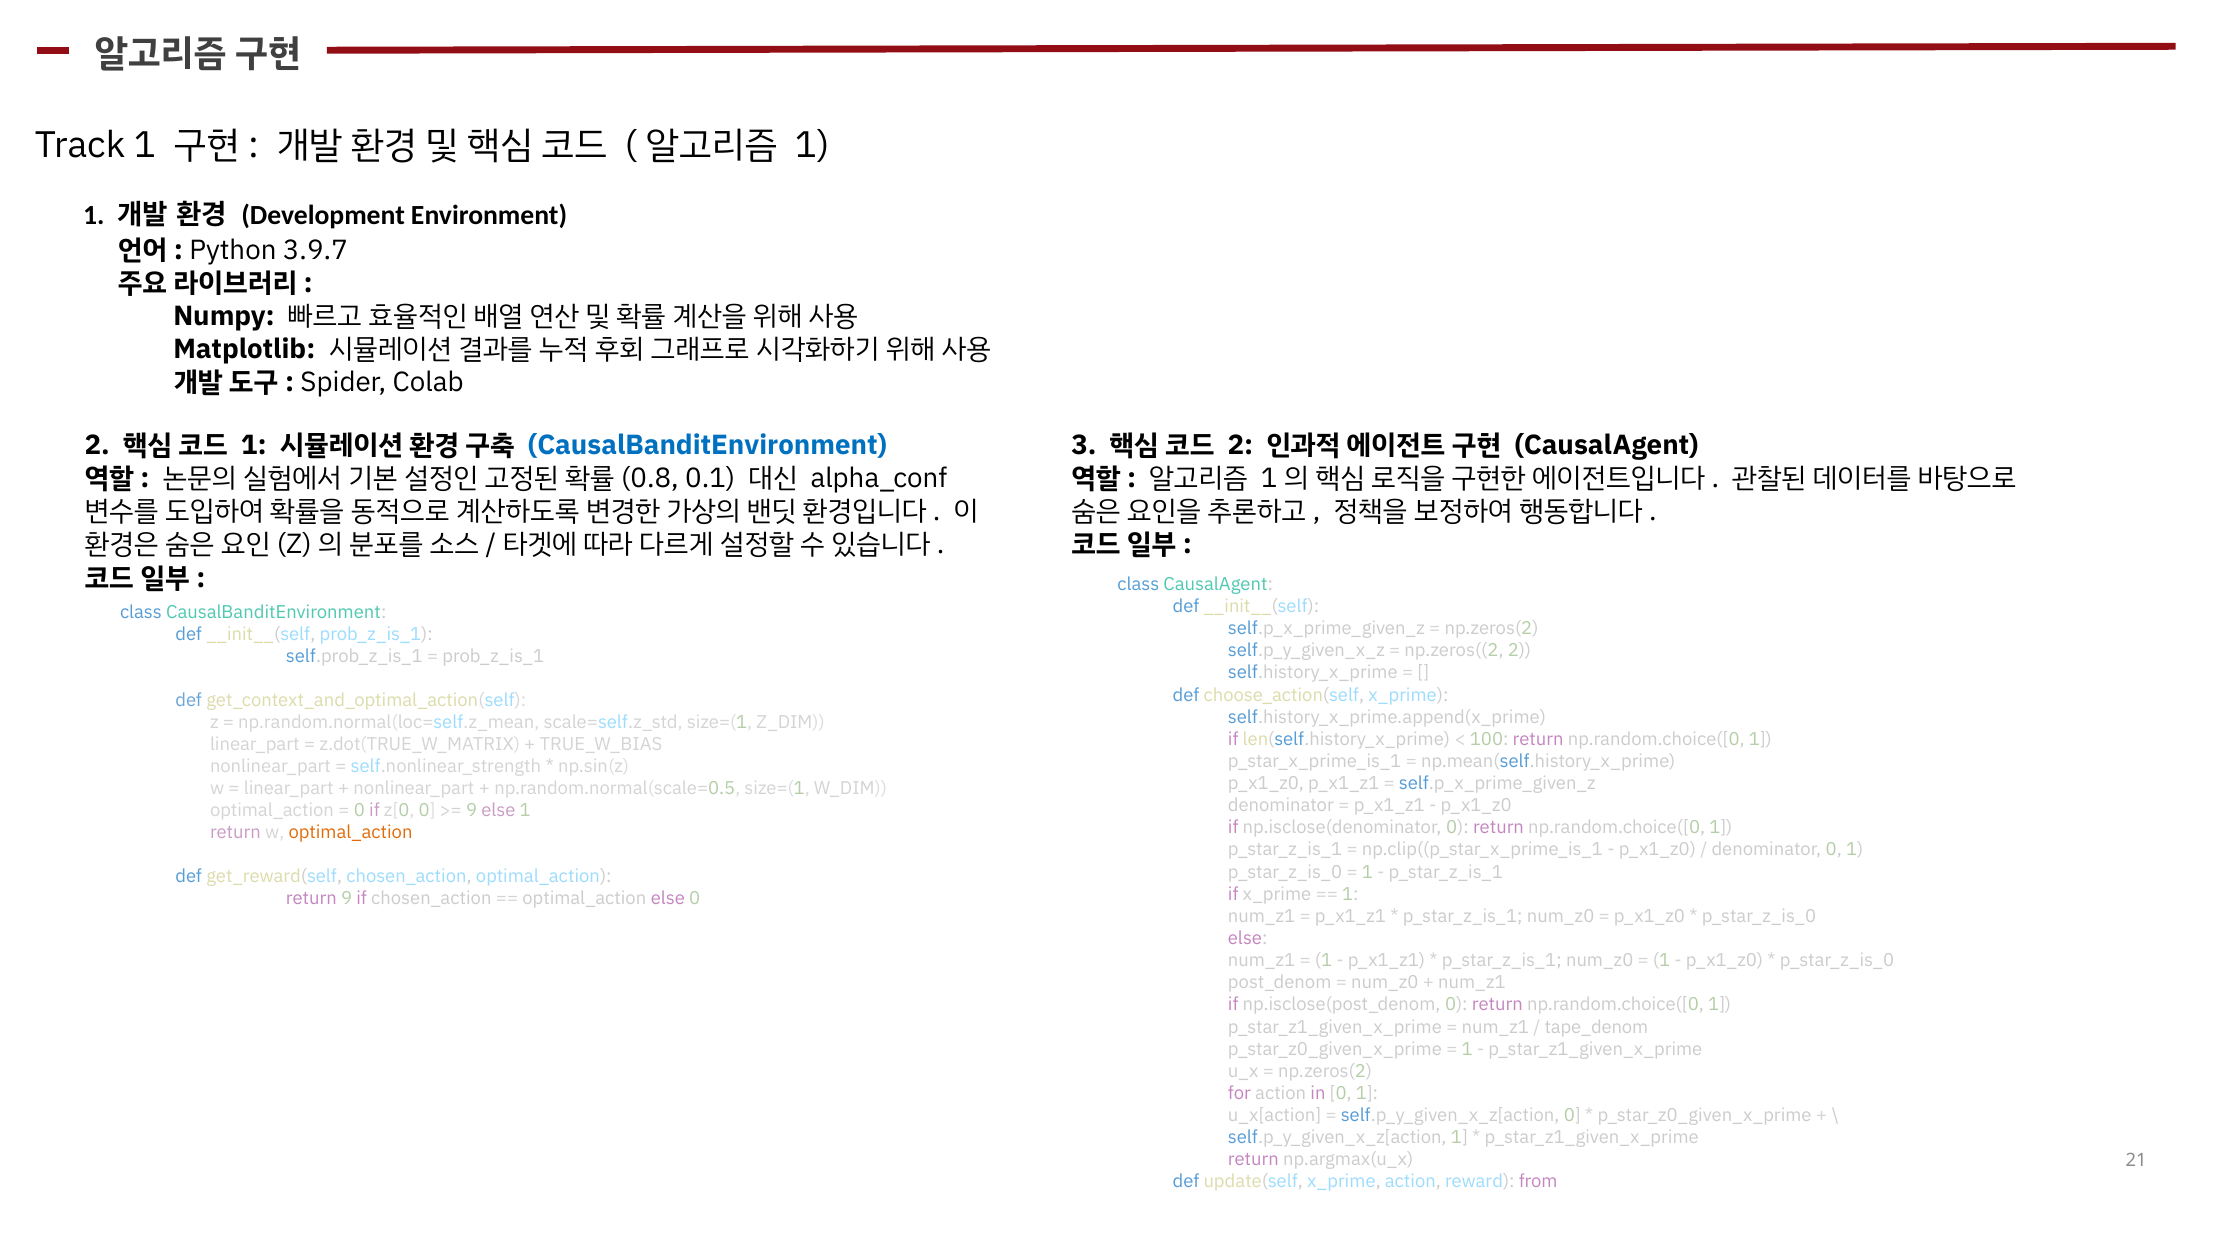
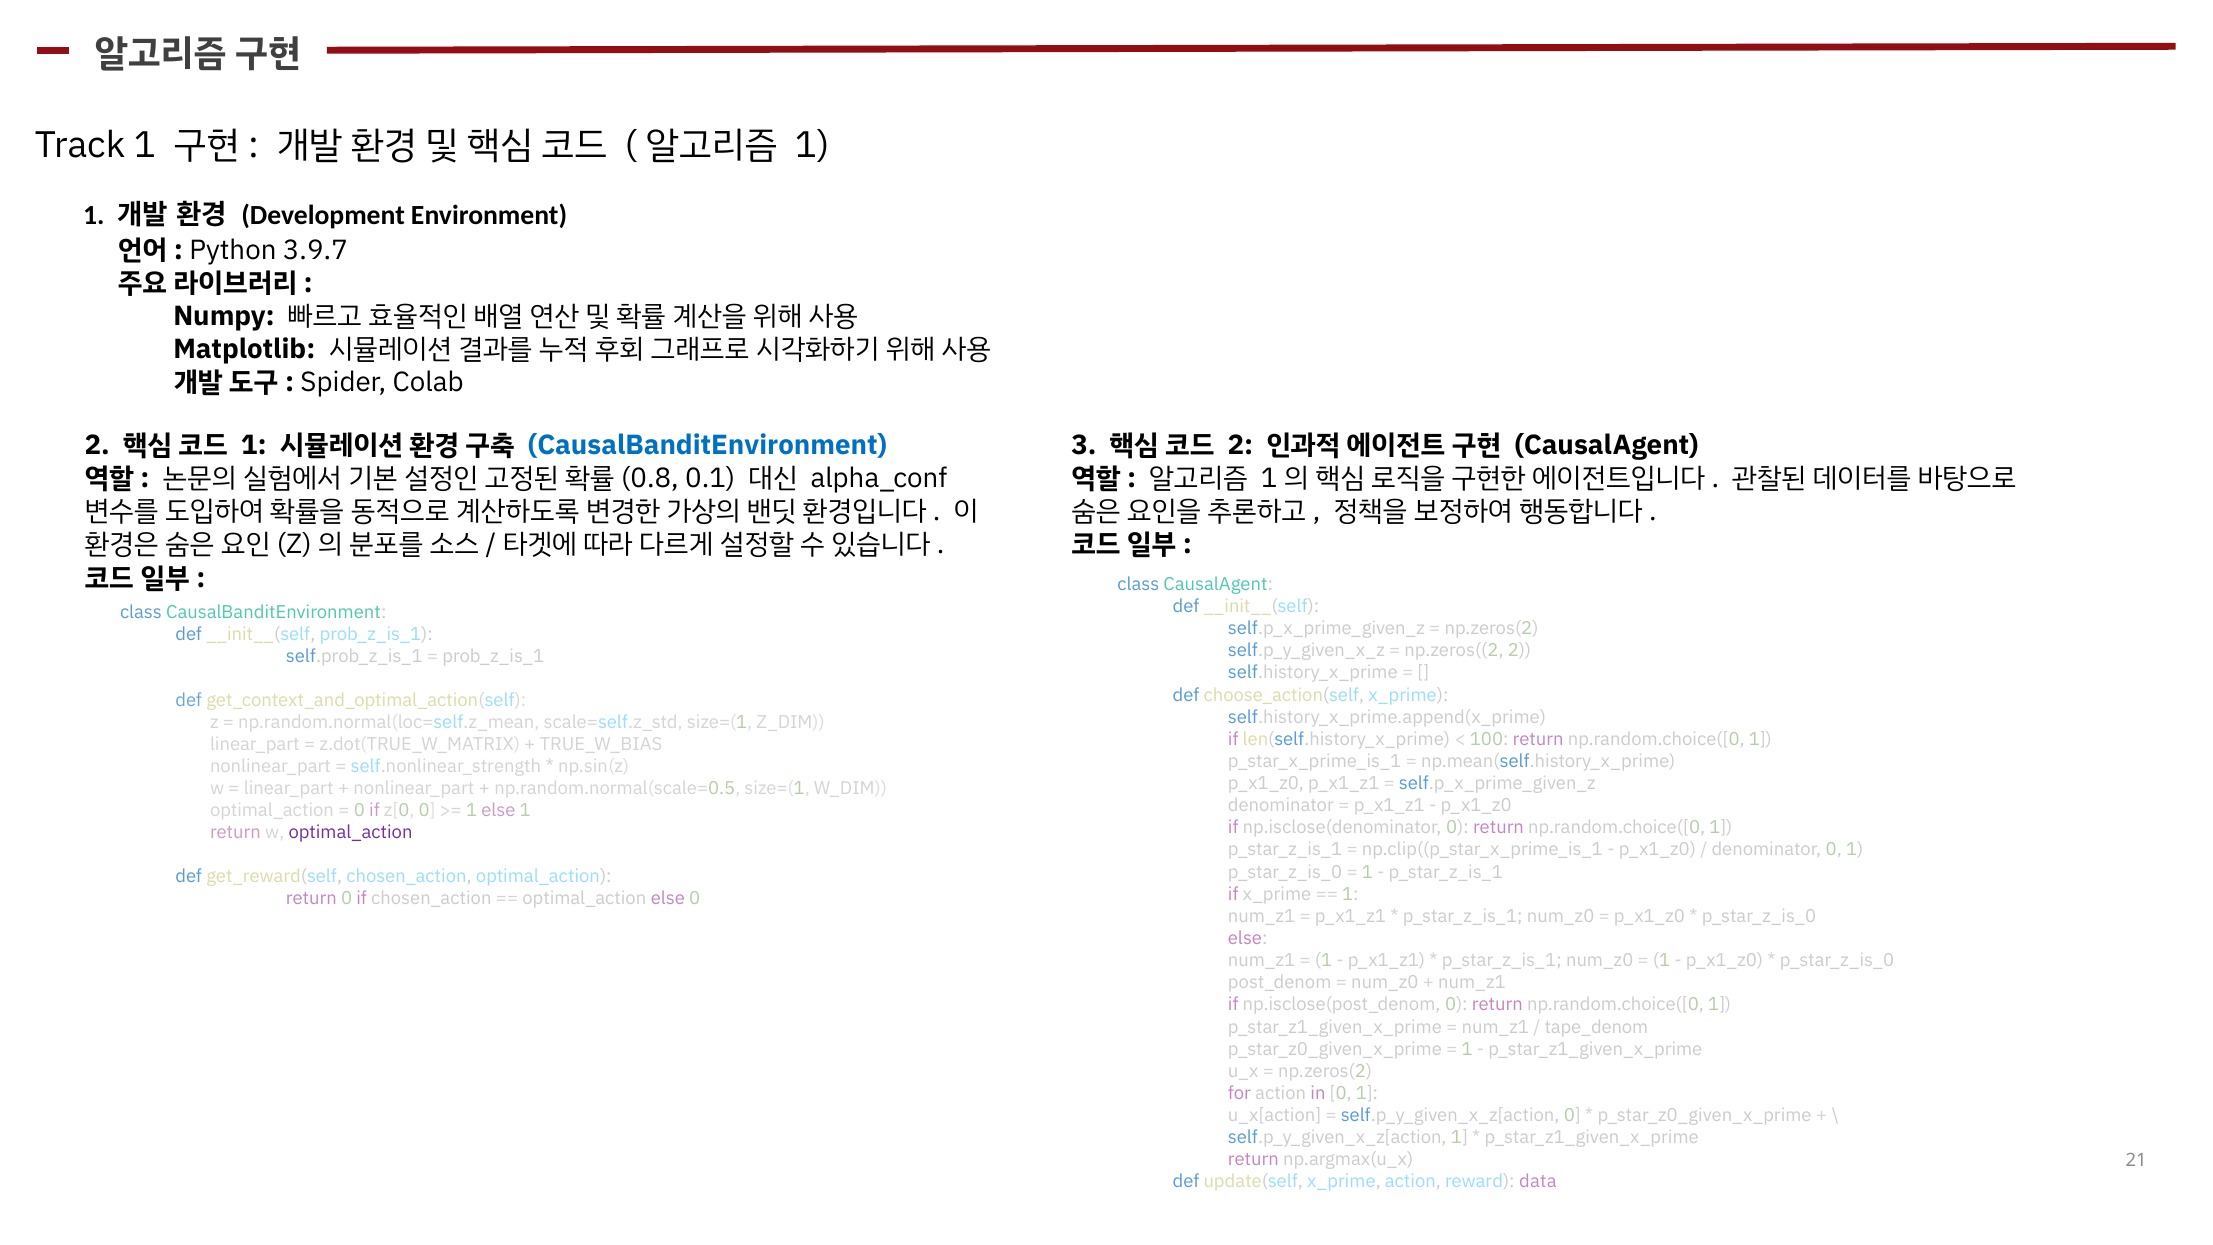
9 at (472, 810): 9 -> 1
optimal_action at (350, 832) colour: orange -> purple
return 9: 9 -> 0
from: from -> data
